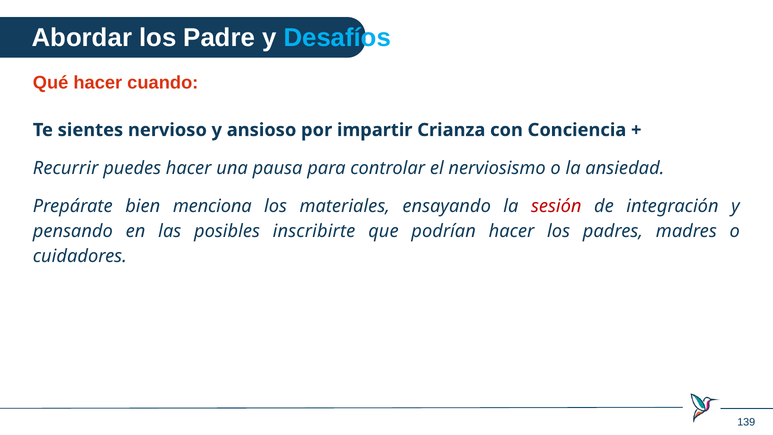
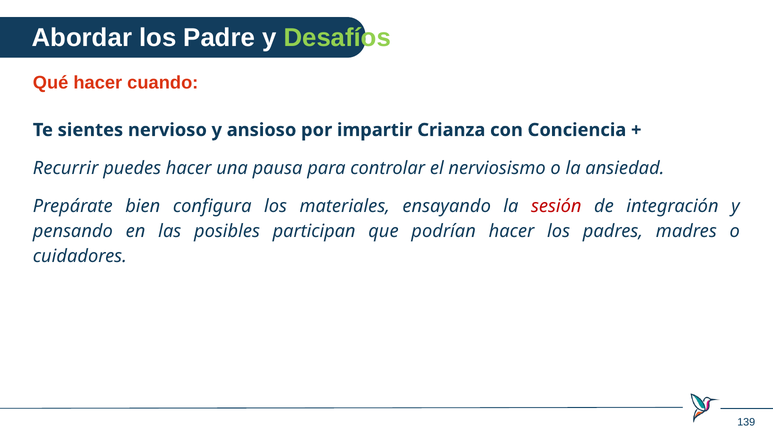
Desafíos colour: light blue -> light green
menciona: menciona -> configura
inscribirte: inscribirte -> participan
